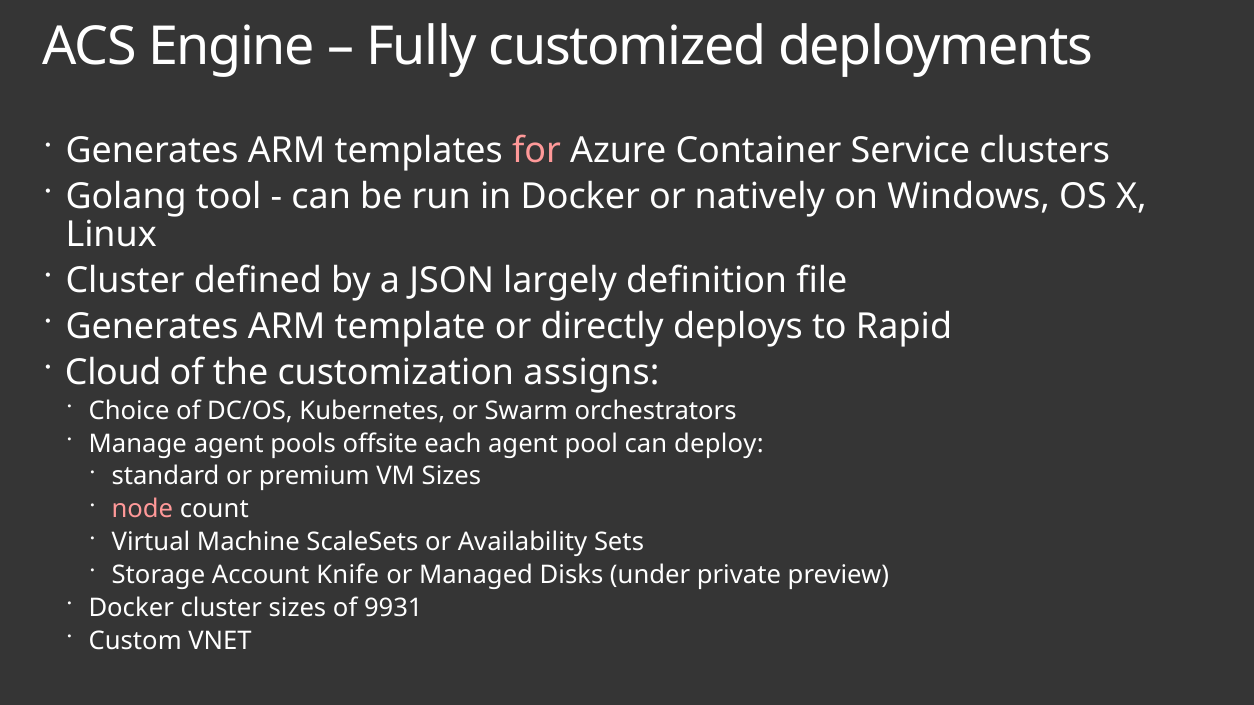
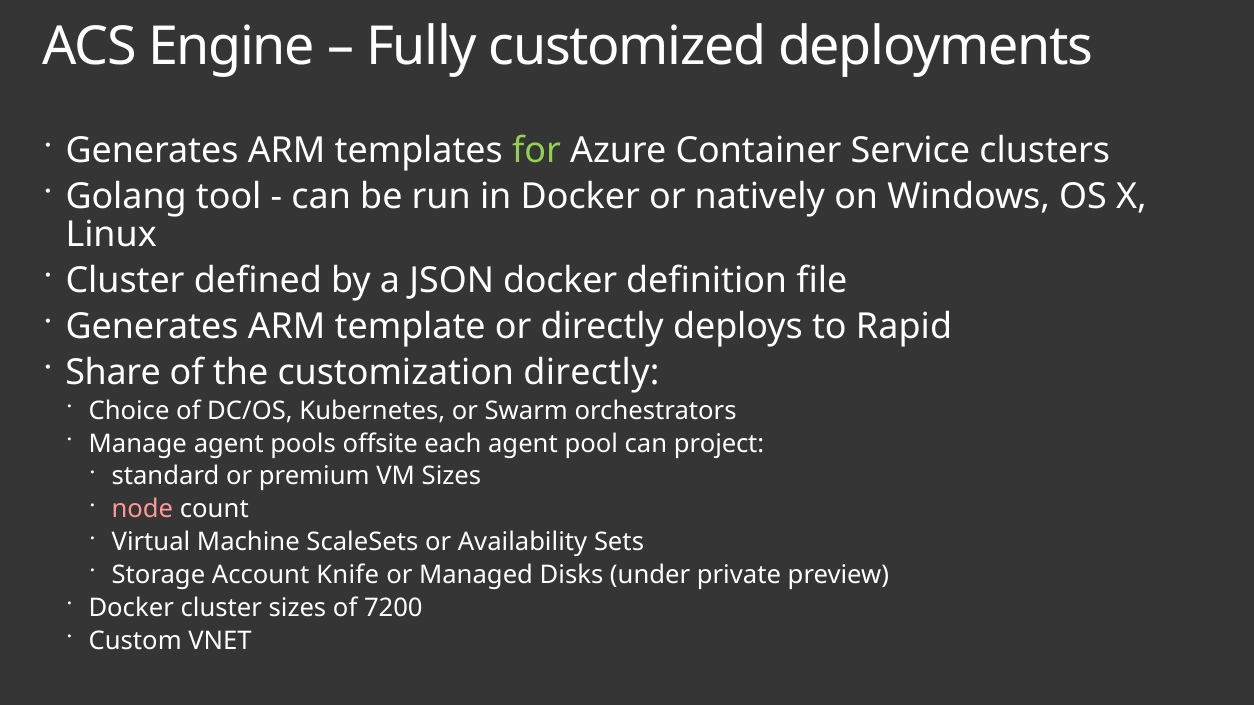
for colour: pink -> light green
JSON largely: largely -> docker
Cloud: Cloud -> Share
customization assigns: assigns -> directly
deploy: deploy -> project
9931: 9931 -> 7200
